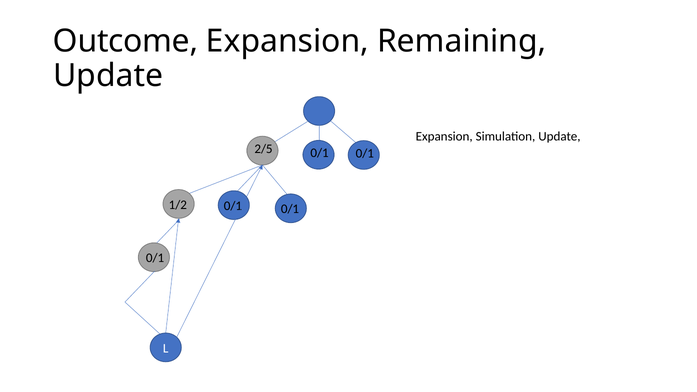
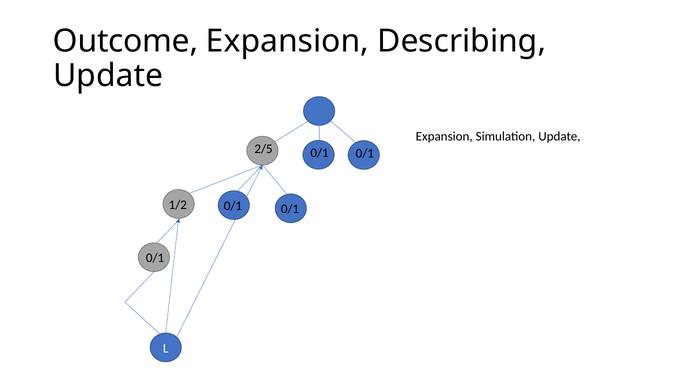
Remaining: Remaining -> Describing
